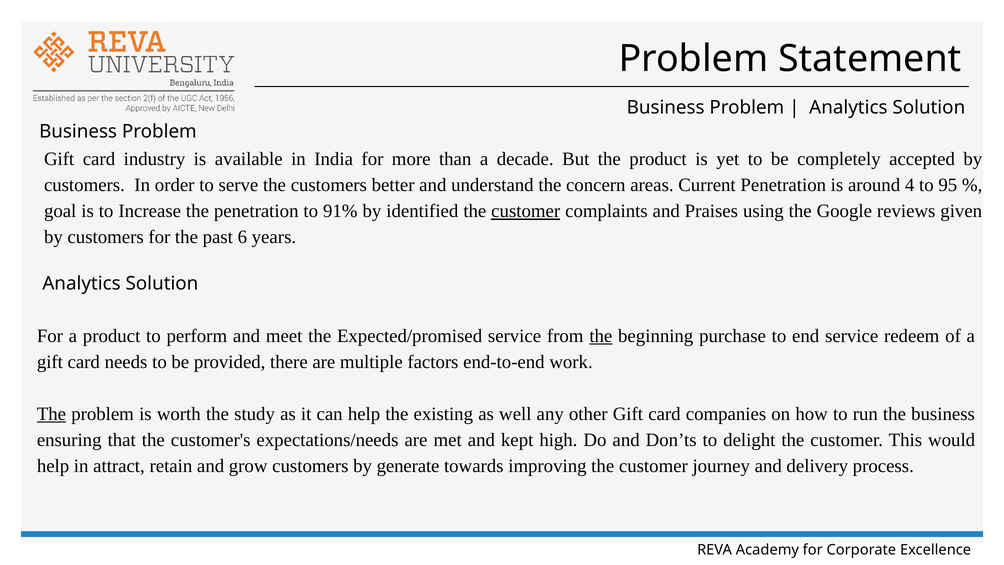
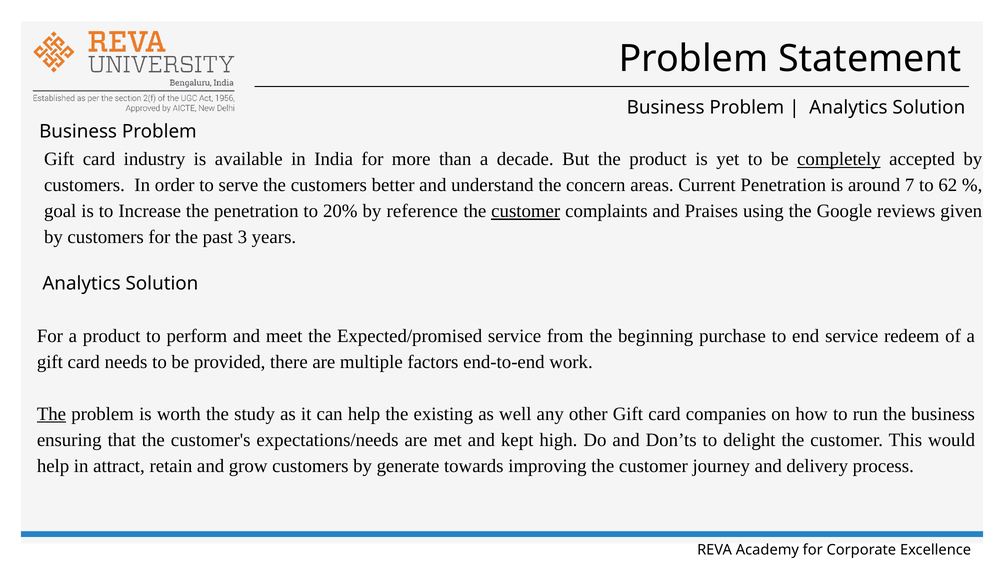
completely underline: none -> present
4: 4 -> 7
95: 95 -> 62
91%: 91% -> 20%
identified: identified -> reference
6: 6 -> 3
the at (601, 336) underline: present -> none
